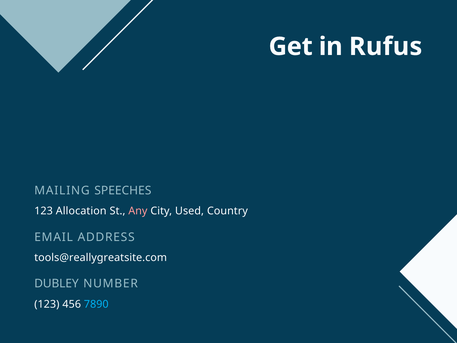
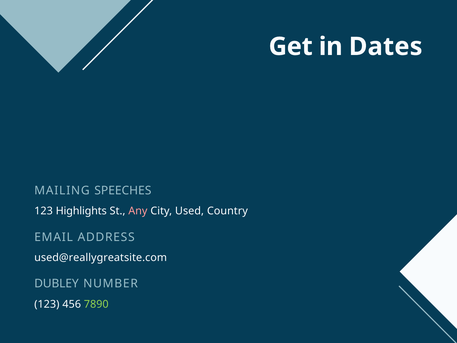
Rufus: Rufus -> Dates
Allocation: Allocation -> Highlights
tools@reallygreatsite.com: tools@reallygreatsite.com -> used@reallygreatsite.com
7890 colour: light blue -> light green
